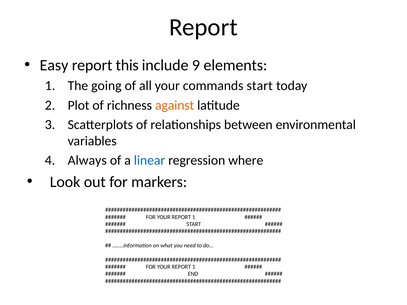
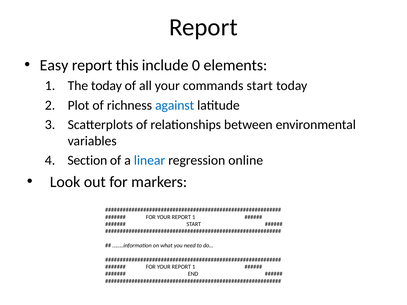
9: 9 -> 0
The going: going -> today
against colour: orange -> blue
Always: Always -> Section
where: where -> online
